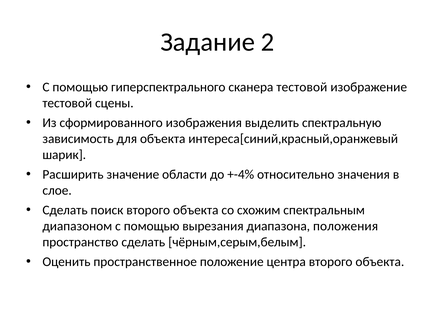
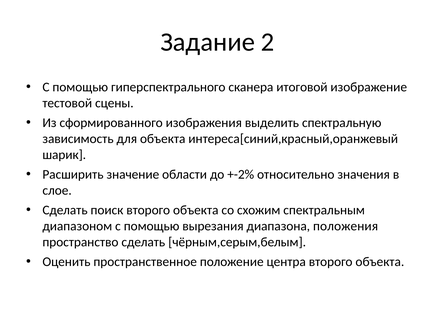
сканера тестовой: тестовой -> итоговой
+-4%: +-4% -> +-2%
